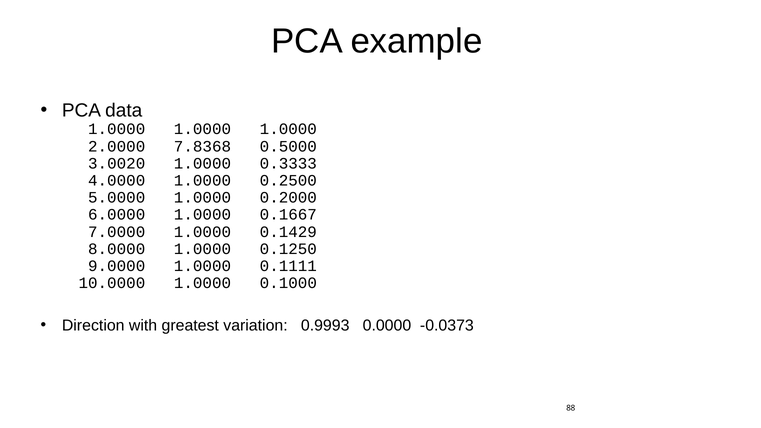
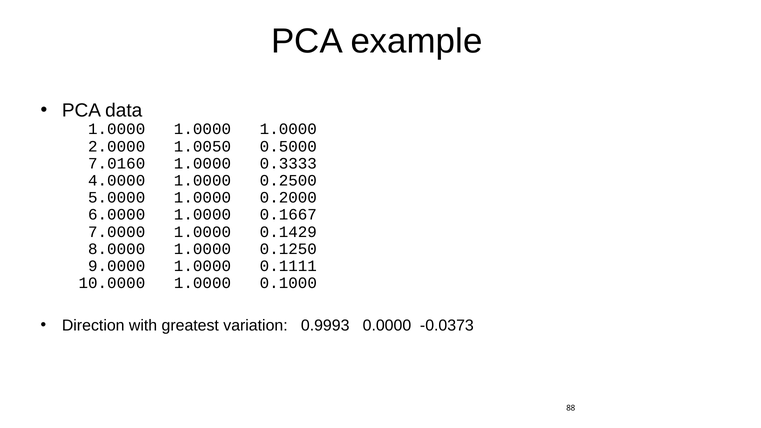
7.8368: 7.8368 -> 1.0050
3.0020: 3.0020 -> 7.0160
